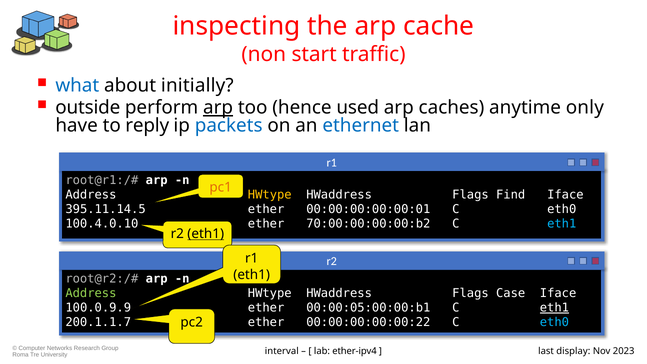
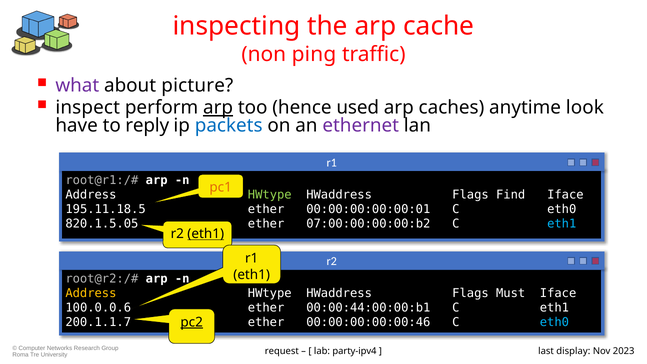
start: start -> ping
what colour: blue -> purple
initially: initially -> picture
outside: outside -> inspect
only: only -> look
ethernet colour: blue -> purple
HWtype at (270, 195) colour: yellow -> light green
395.11.14.5: 395.11.14.5 -> 195.11.18.5
100.4.0.10: 100.4.0.10 -> 820.1.5.05
70:00:00:00:00:b2: 70:00:00:00:00:b2 -> 07:00:00:00:00:b2
Address at (91, 293) colour: light green -> yellow
Case: Case -> Must
100.0.9.9: 100.0.9.9 -> 100.0.0.6
00:00:05:00:00:b1: 00:00:05:00:00:b1 -> 00:00:44:00:00:b1
eth1 at (554, 308) underline: present -> none
00:00:00:00:00:22: 00:00:00:00:00:22 -> 00:00:00:00:00:46
pc2 underline: none -> present
interval: interval -> request
ether-ipv4: ether-ipv4 -> party-ipv4
